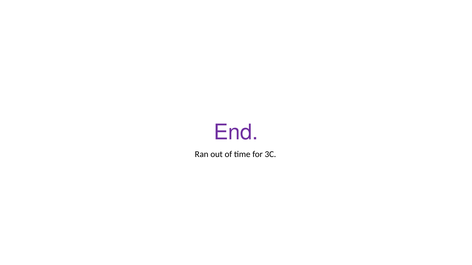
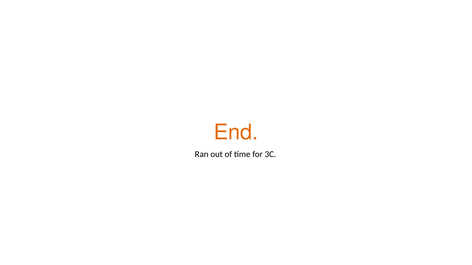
End colour: purple -> orange
